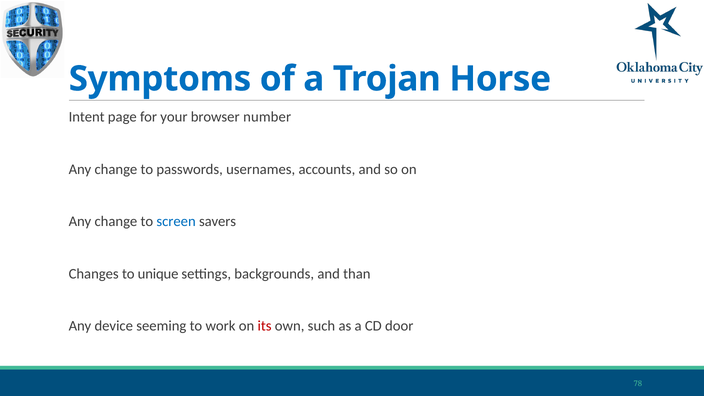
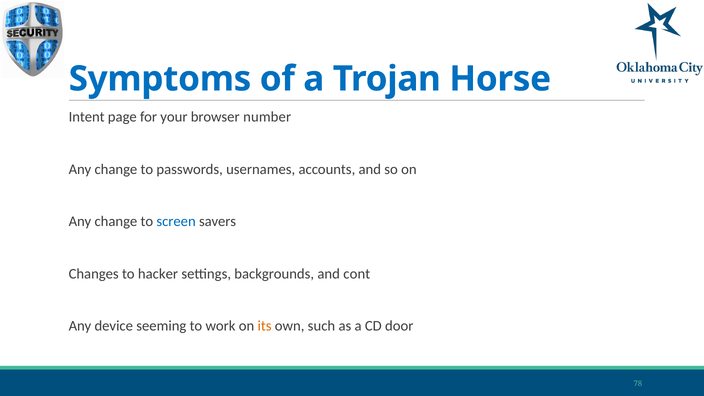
unique: unique -> hacker
than: than -> cont
its colour: red -> orange
